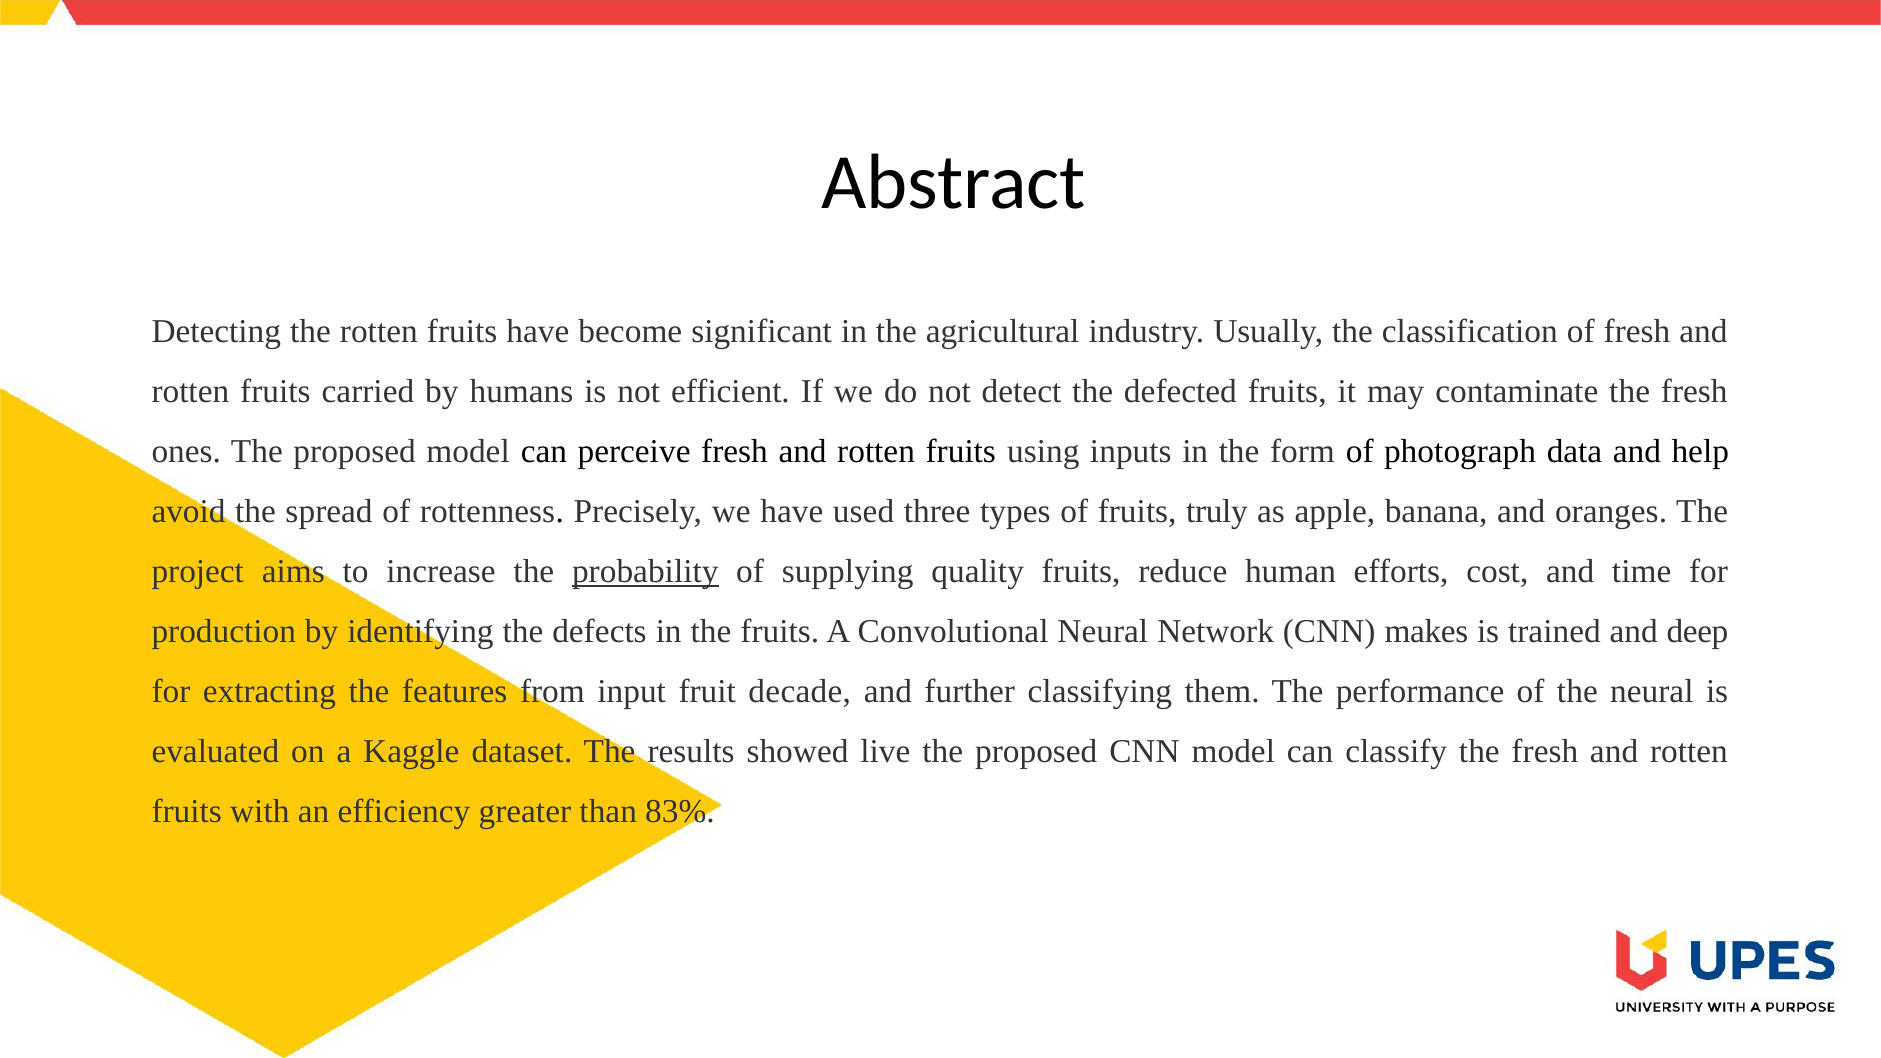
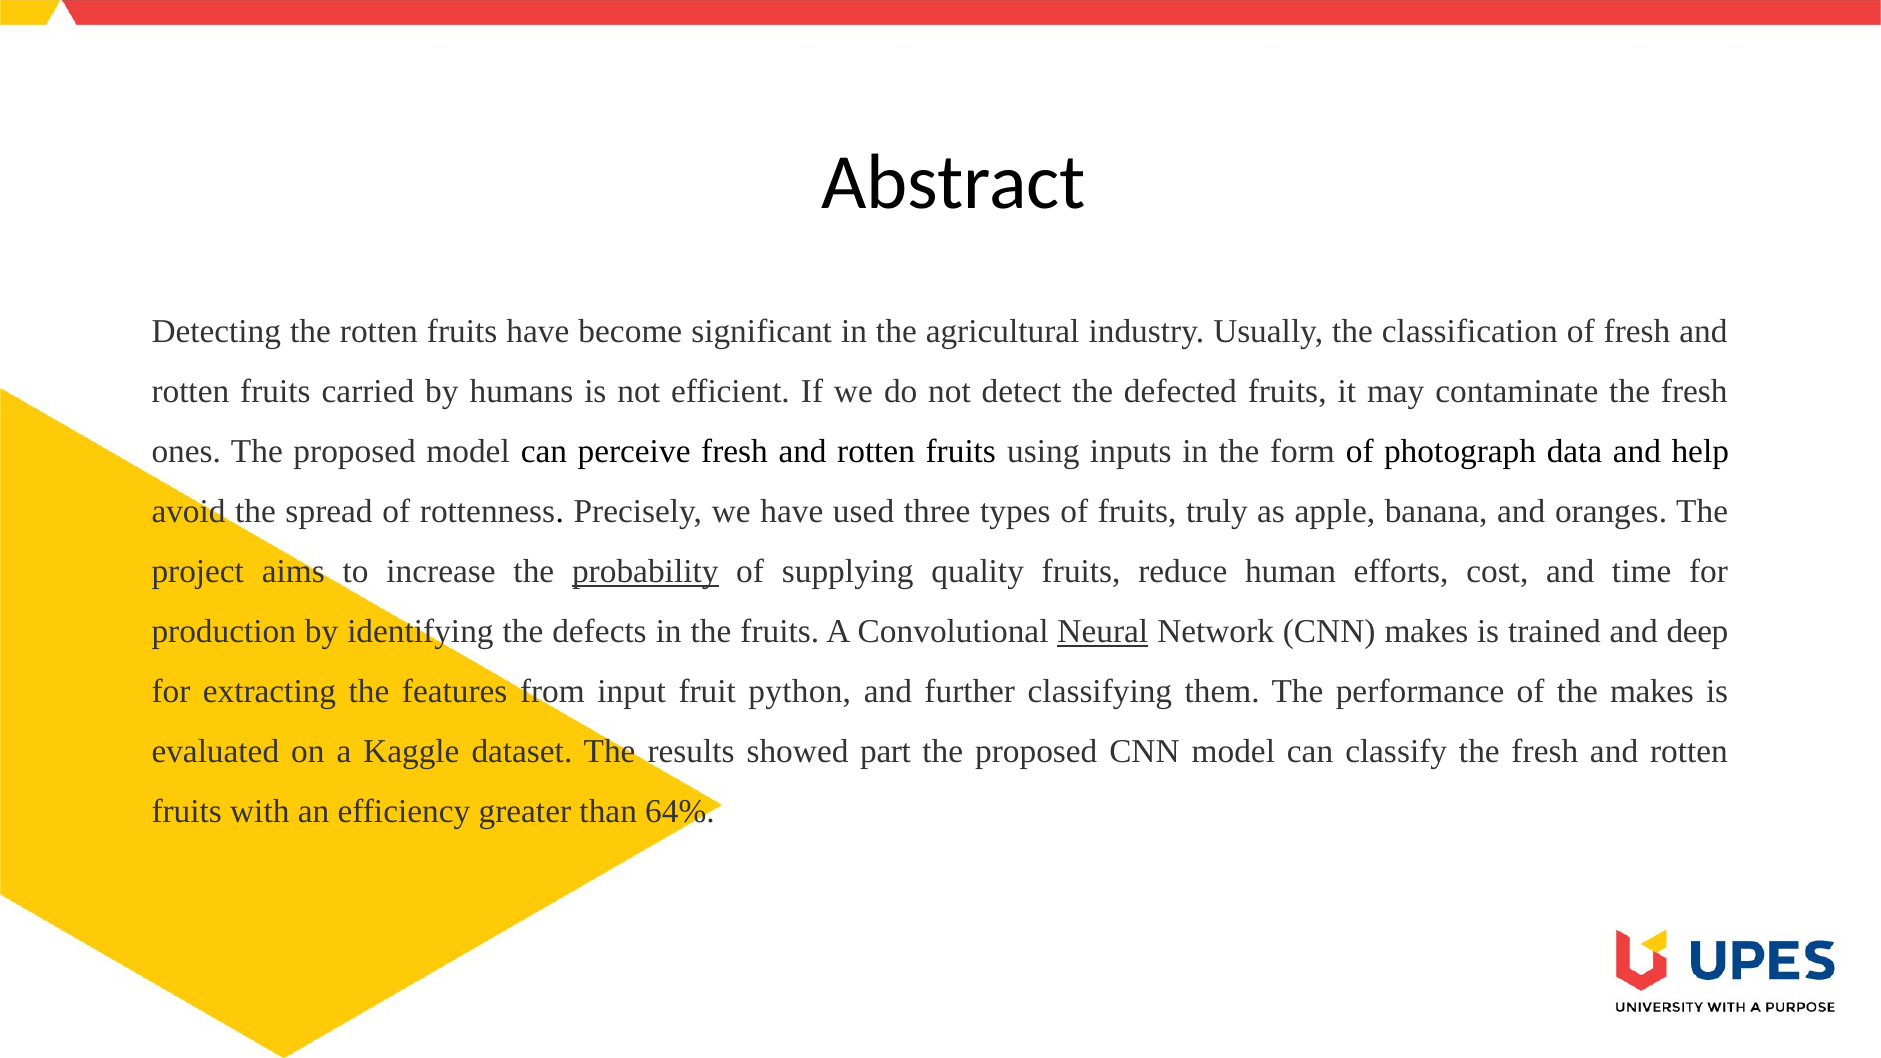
Neural at (1103, 631) underline: none -> present
decade: decade -> python
the neural: neural -> makes
live: live -> part
83%: 83% -> 64%
